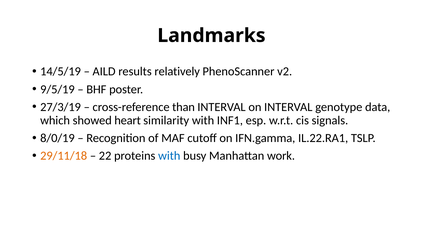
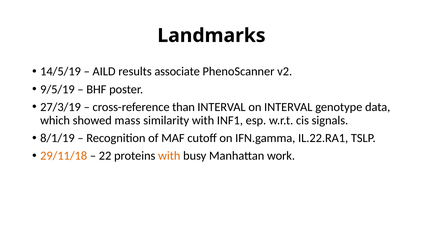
relatively: relatively -> associate
heart: heart -> mass
8/0/19: 8/0/19 -> 8/1/19
with at (169, 156) colour: blue -> orange
